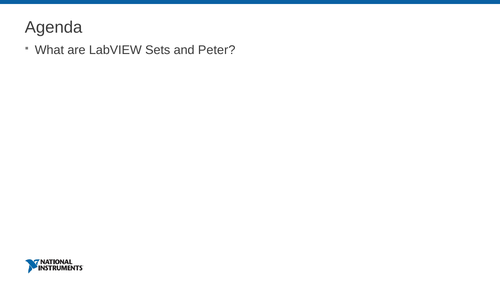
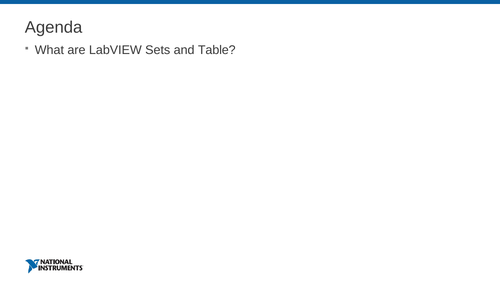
Peter: Peter -> Table
